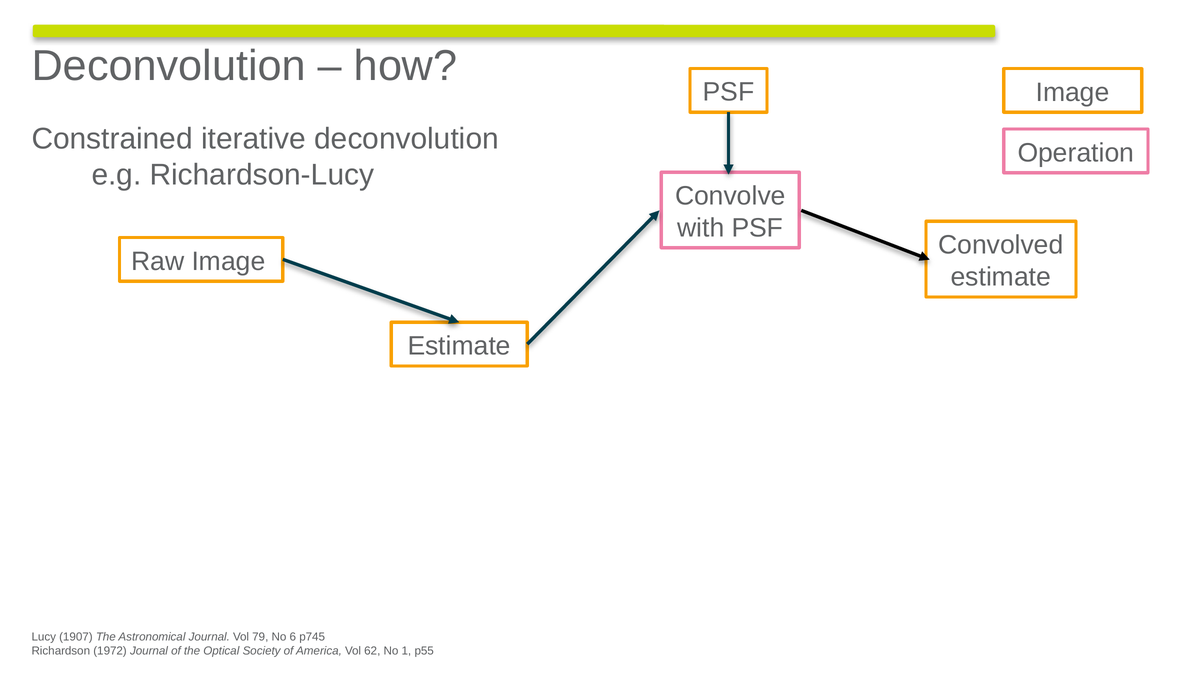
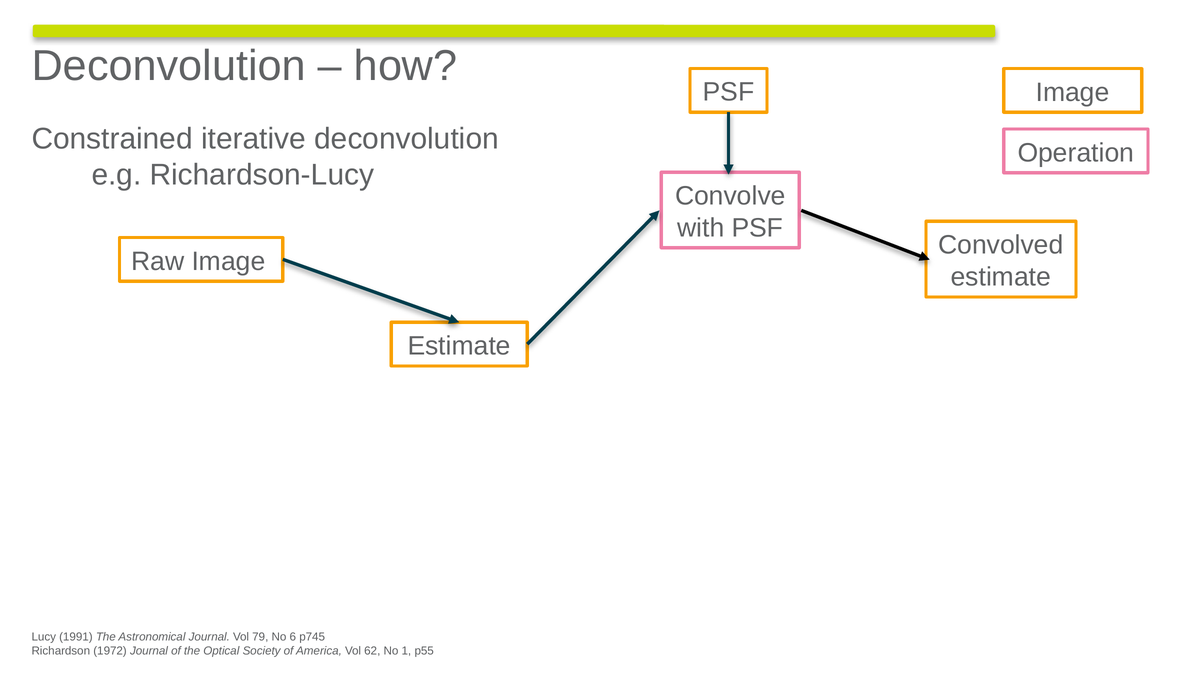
1907: 1907 -> 1991
